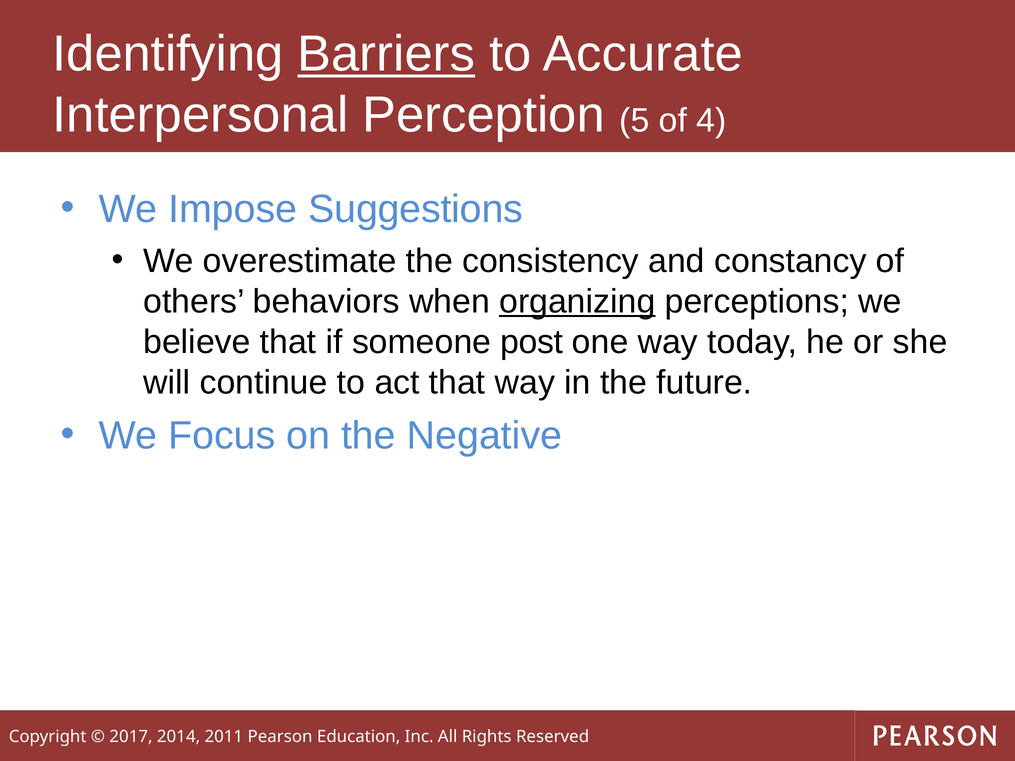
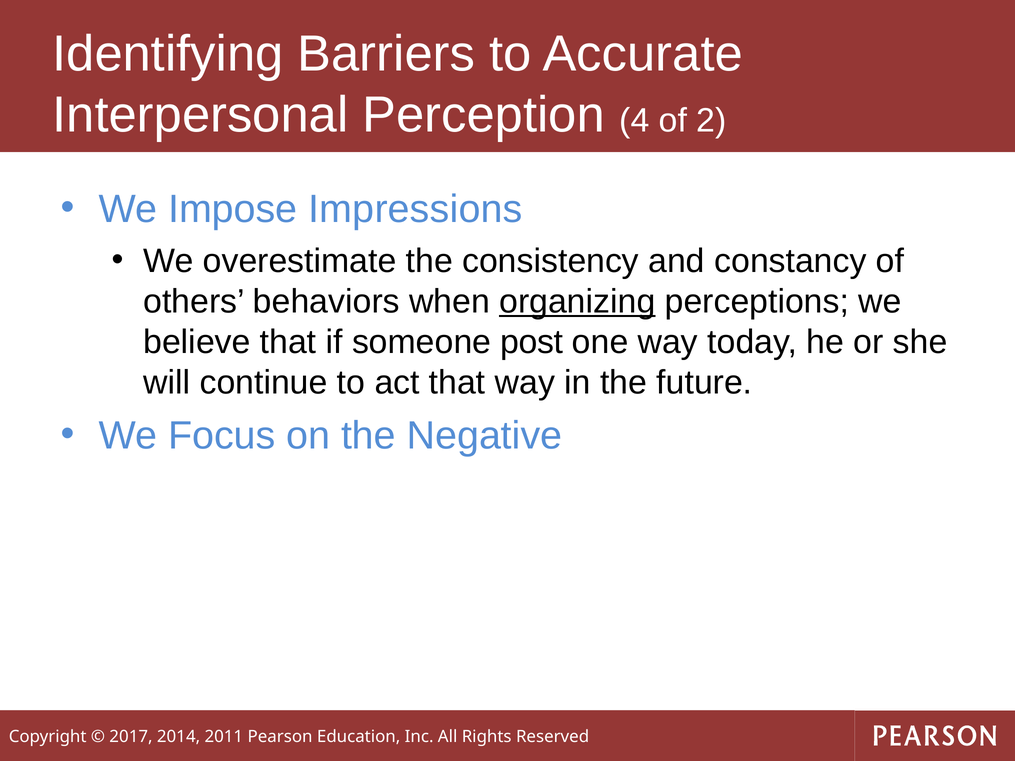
Barriers underline: present -> none
5: 5 -> 4
4: 4 -> 2
Suggestions: Suggestions -> Impressions
